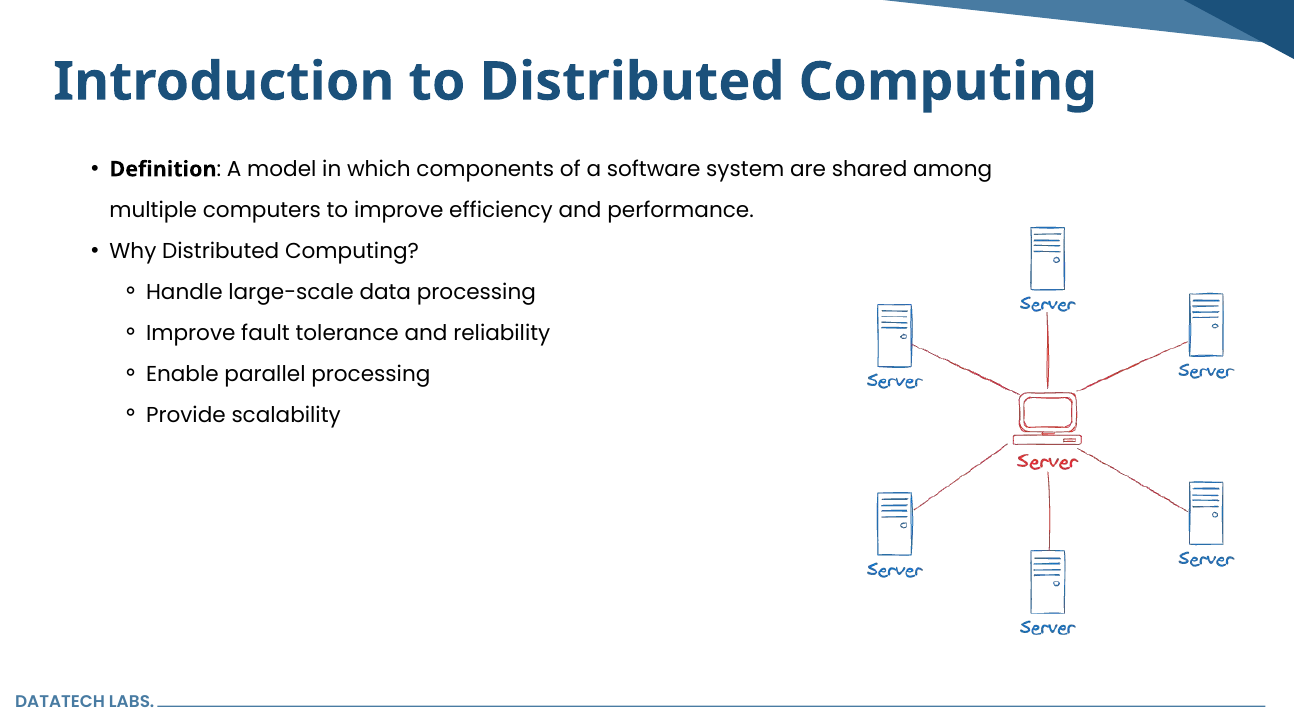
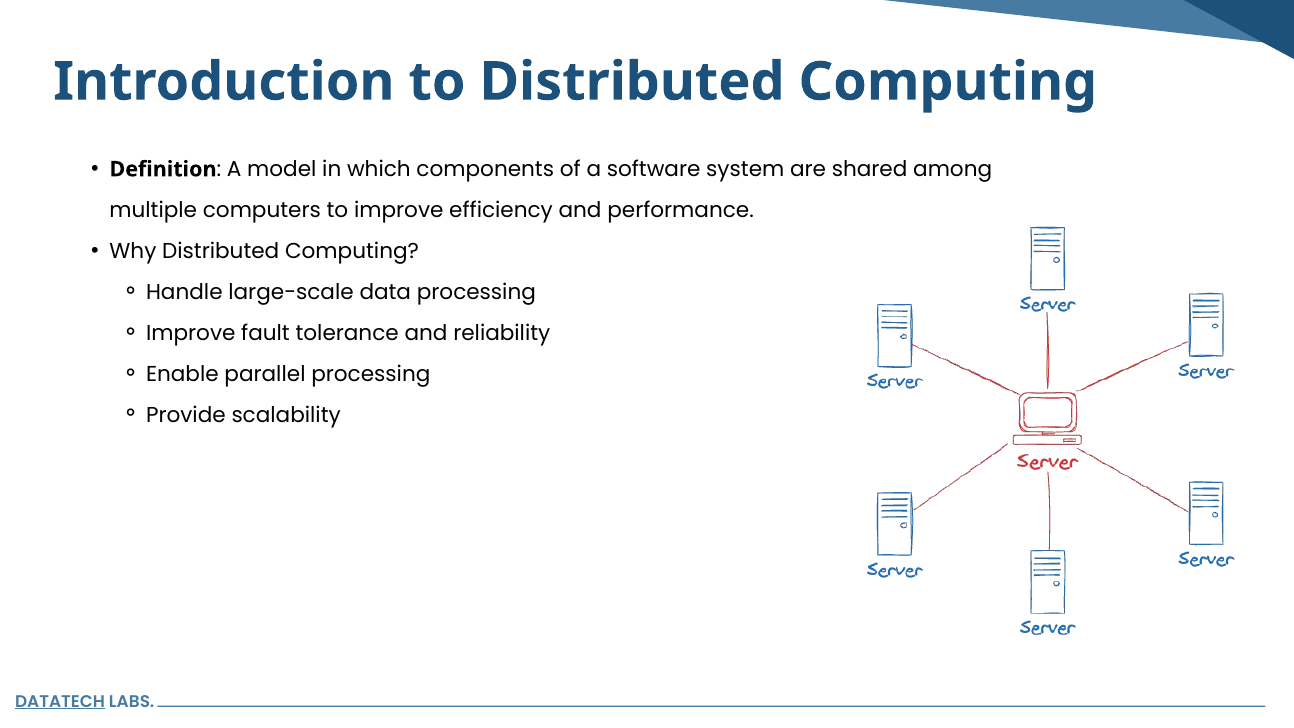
DATATECH underline: none -> present
